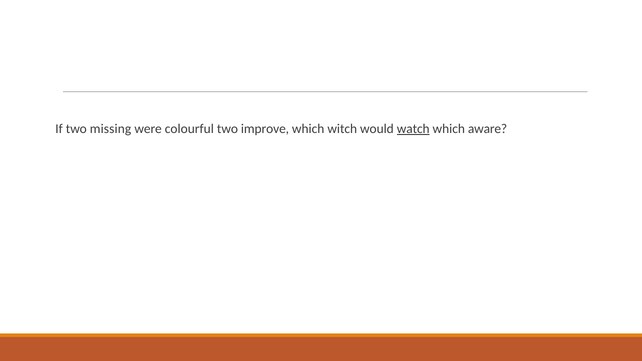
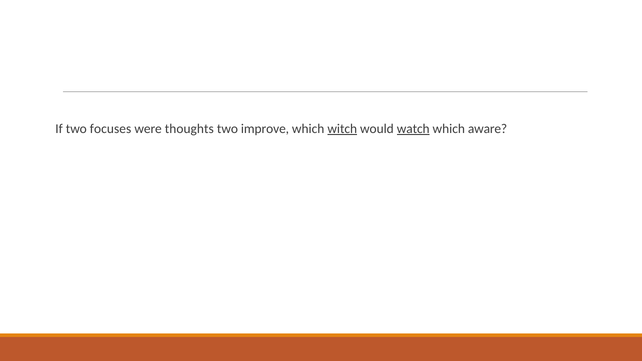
missing: missing -> focuses
colourful: colourful -> thoughts
witch underline: none -> present
